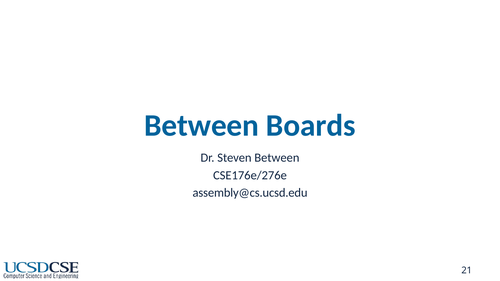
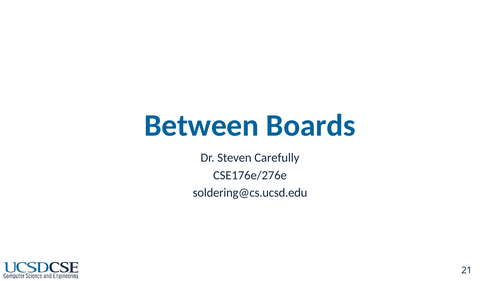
Steven Between: Between -> Carefully
assembly@cs.ucsd.edu: assembly@cs.ucsd.edu -> soldering@cs.ucsd.edu
